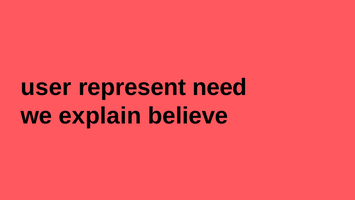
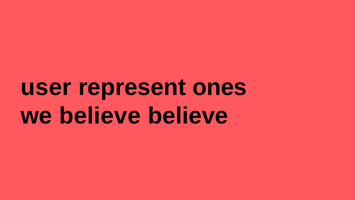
need: need -> ones
we explain: explain -> believe
